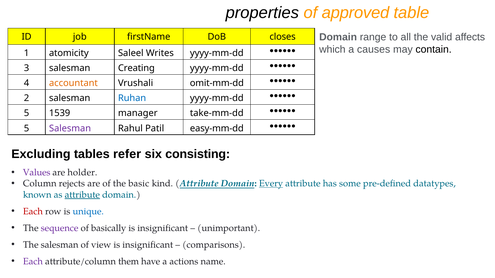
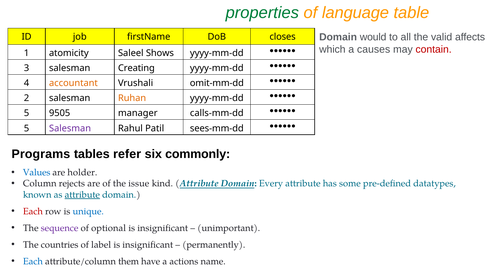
properties colour: black -> green
approved: approved -> language
range: range -> would
contain colour: black -> red
Writes: Writes -> Shows
Ruhan colour: blue -> orange
1539: 1539 -> 9505
take-mm-dd: take-mm-dd -> calls-mm-dd
easy-mm-dd: easy-mm-dd -> sees-mm-dd
Excluding: Excluding -> Programs
consisting: consisting -> commonly
Values colour: purple -> blue
basic: basic -> issue
Every underline: present -> none
basically: basically -> optional
The salesman: salesman -> countries
view: view -> label
comparisons: comparisons -> permanently
Each at (33, 262) colour: purple -> blue
